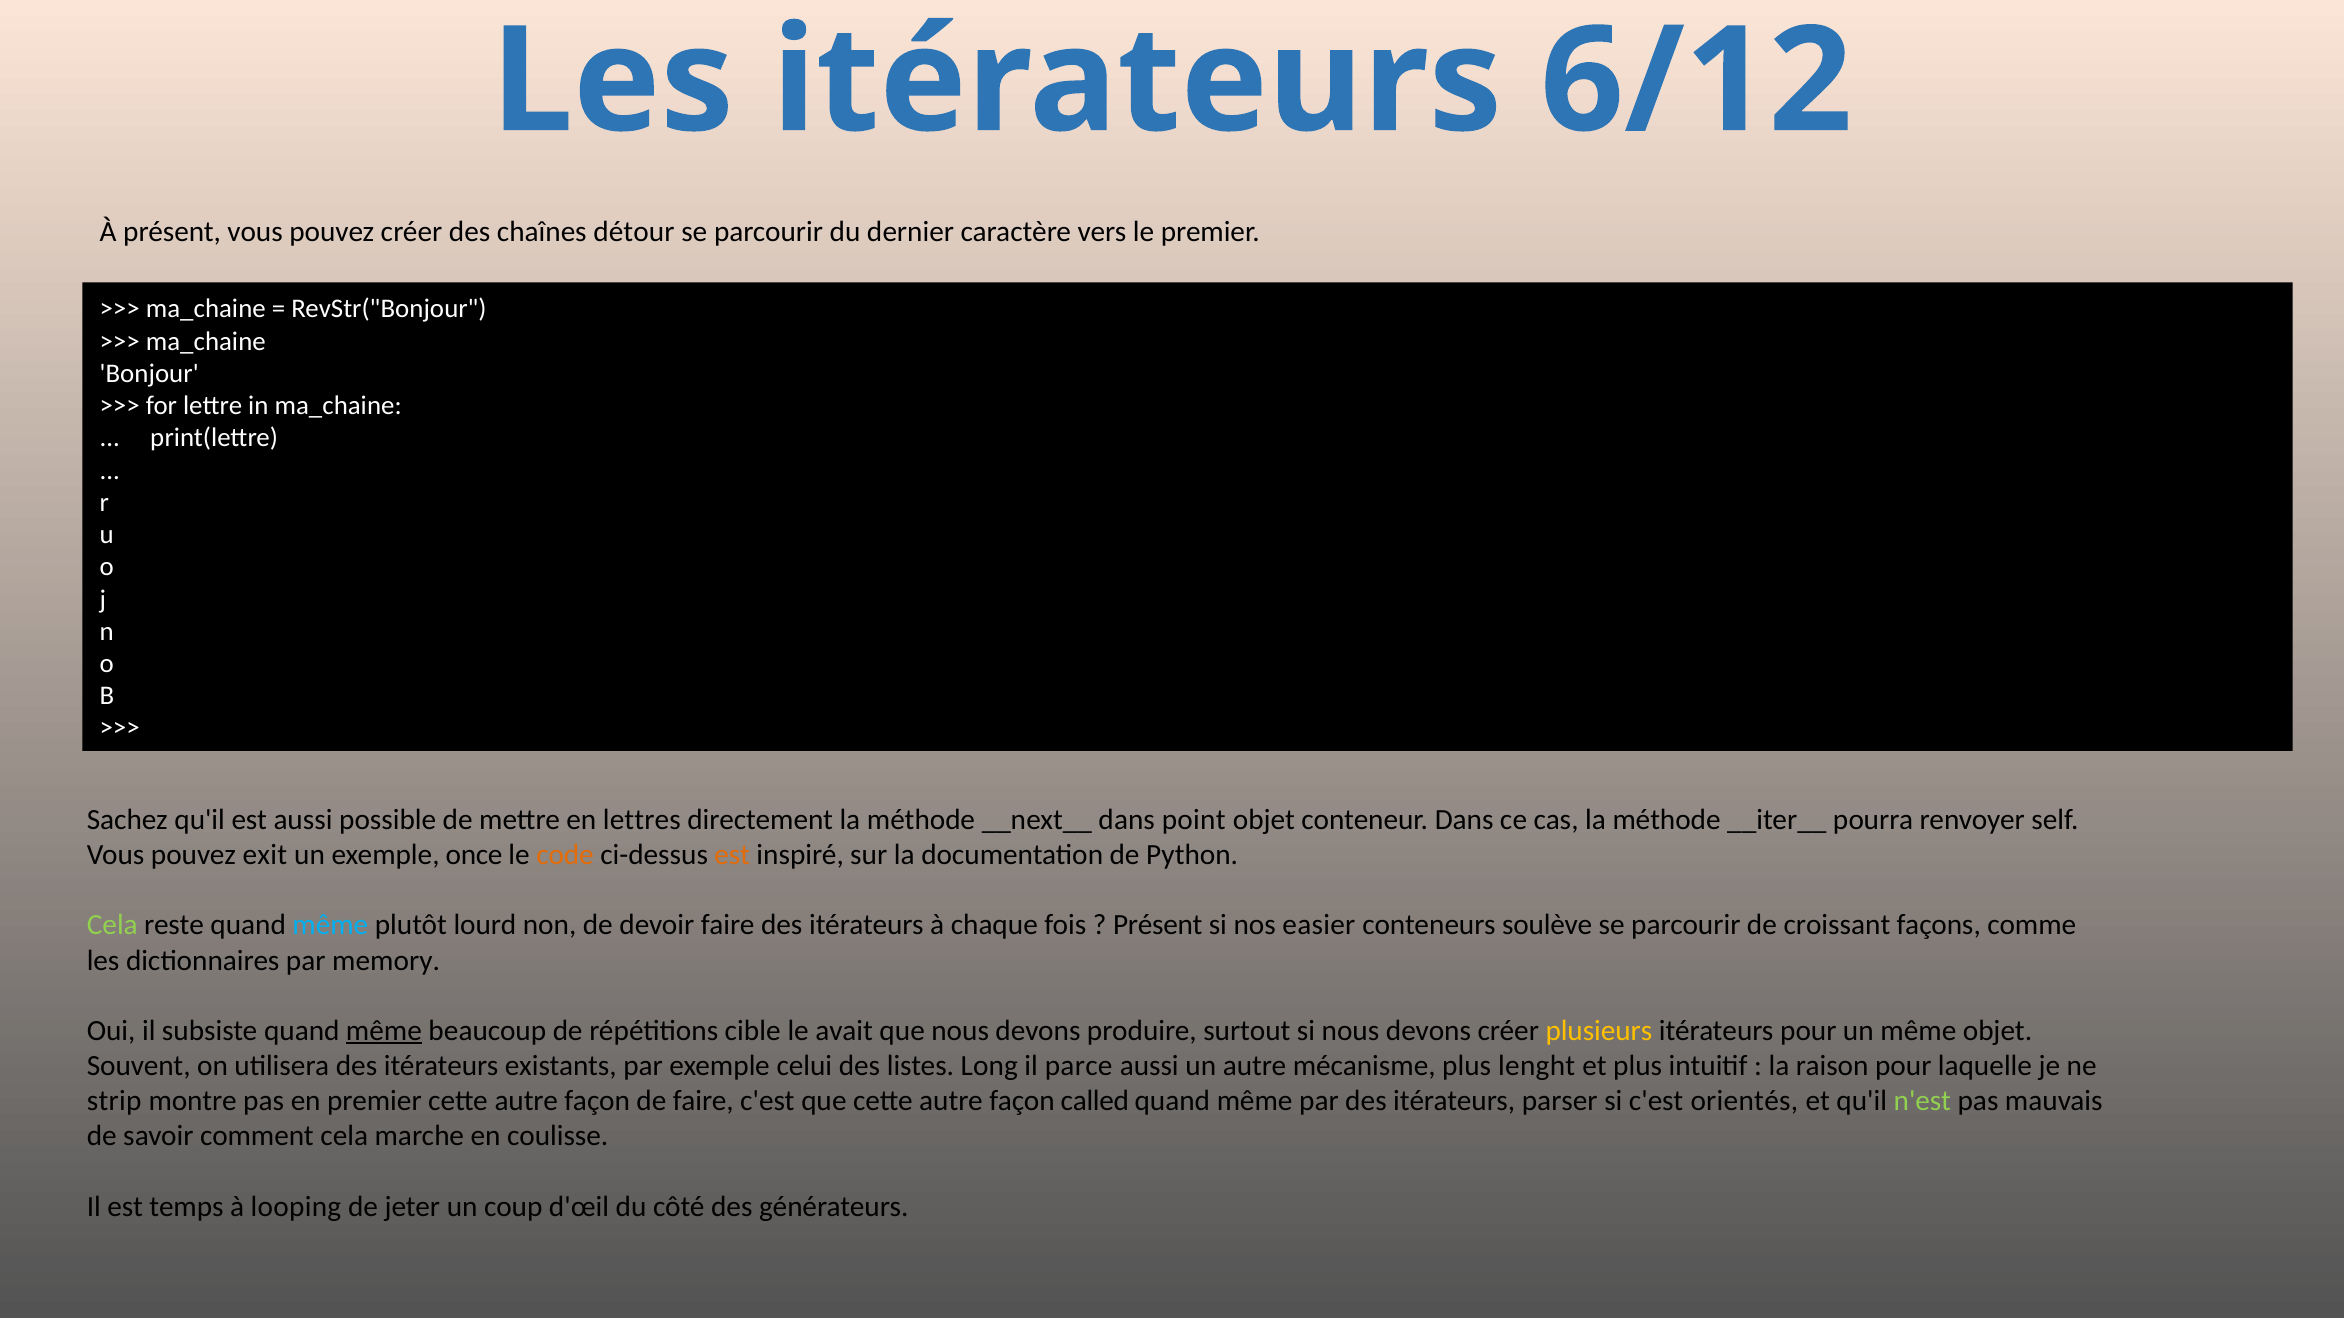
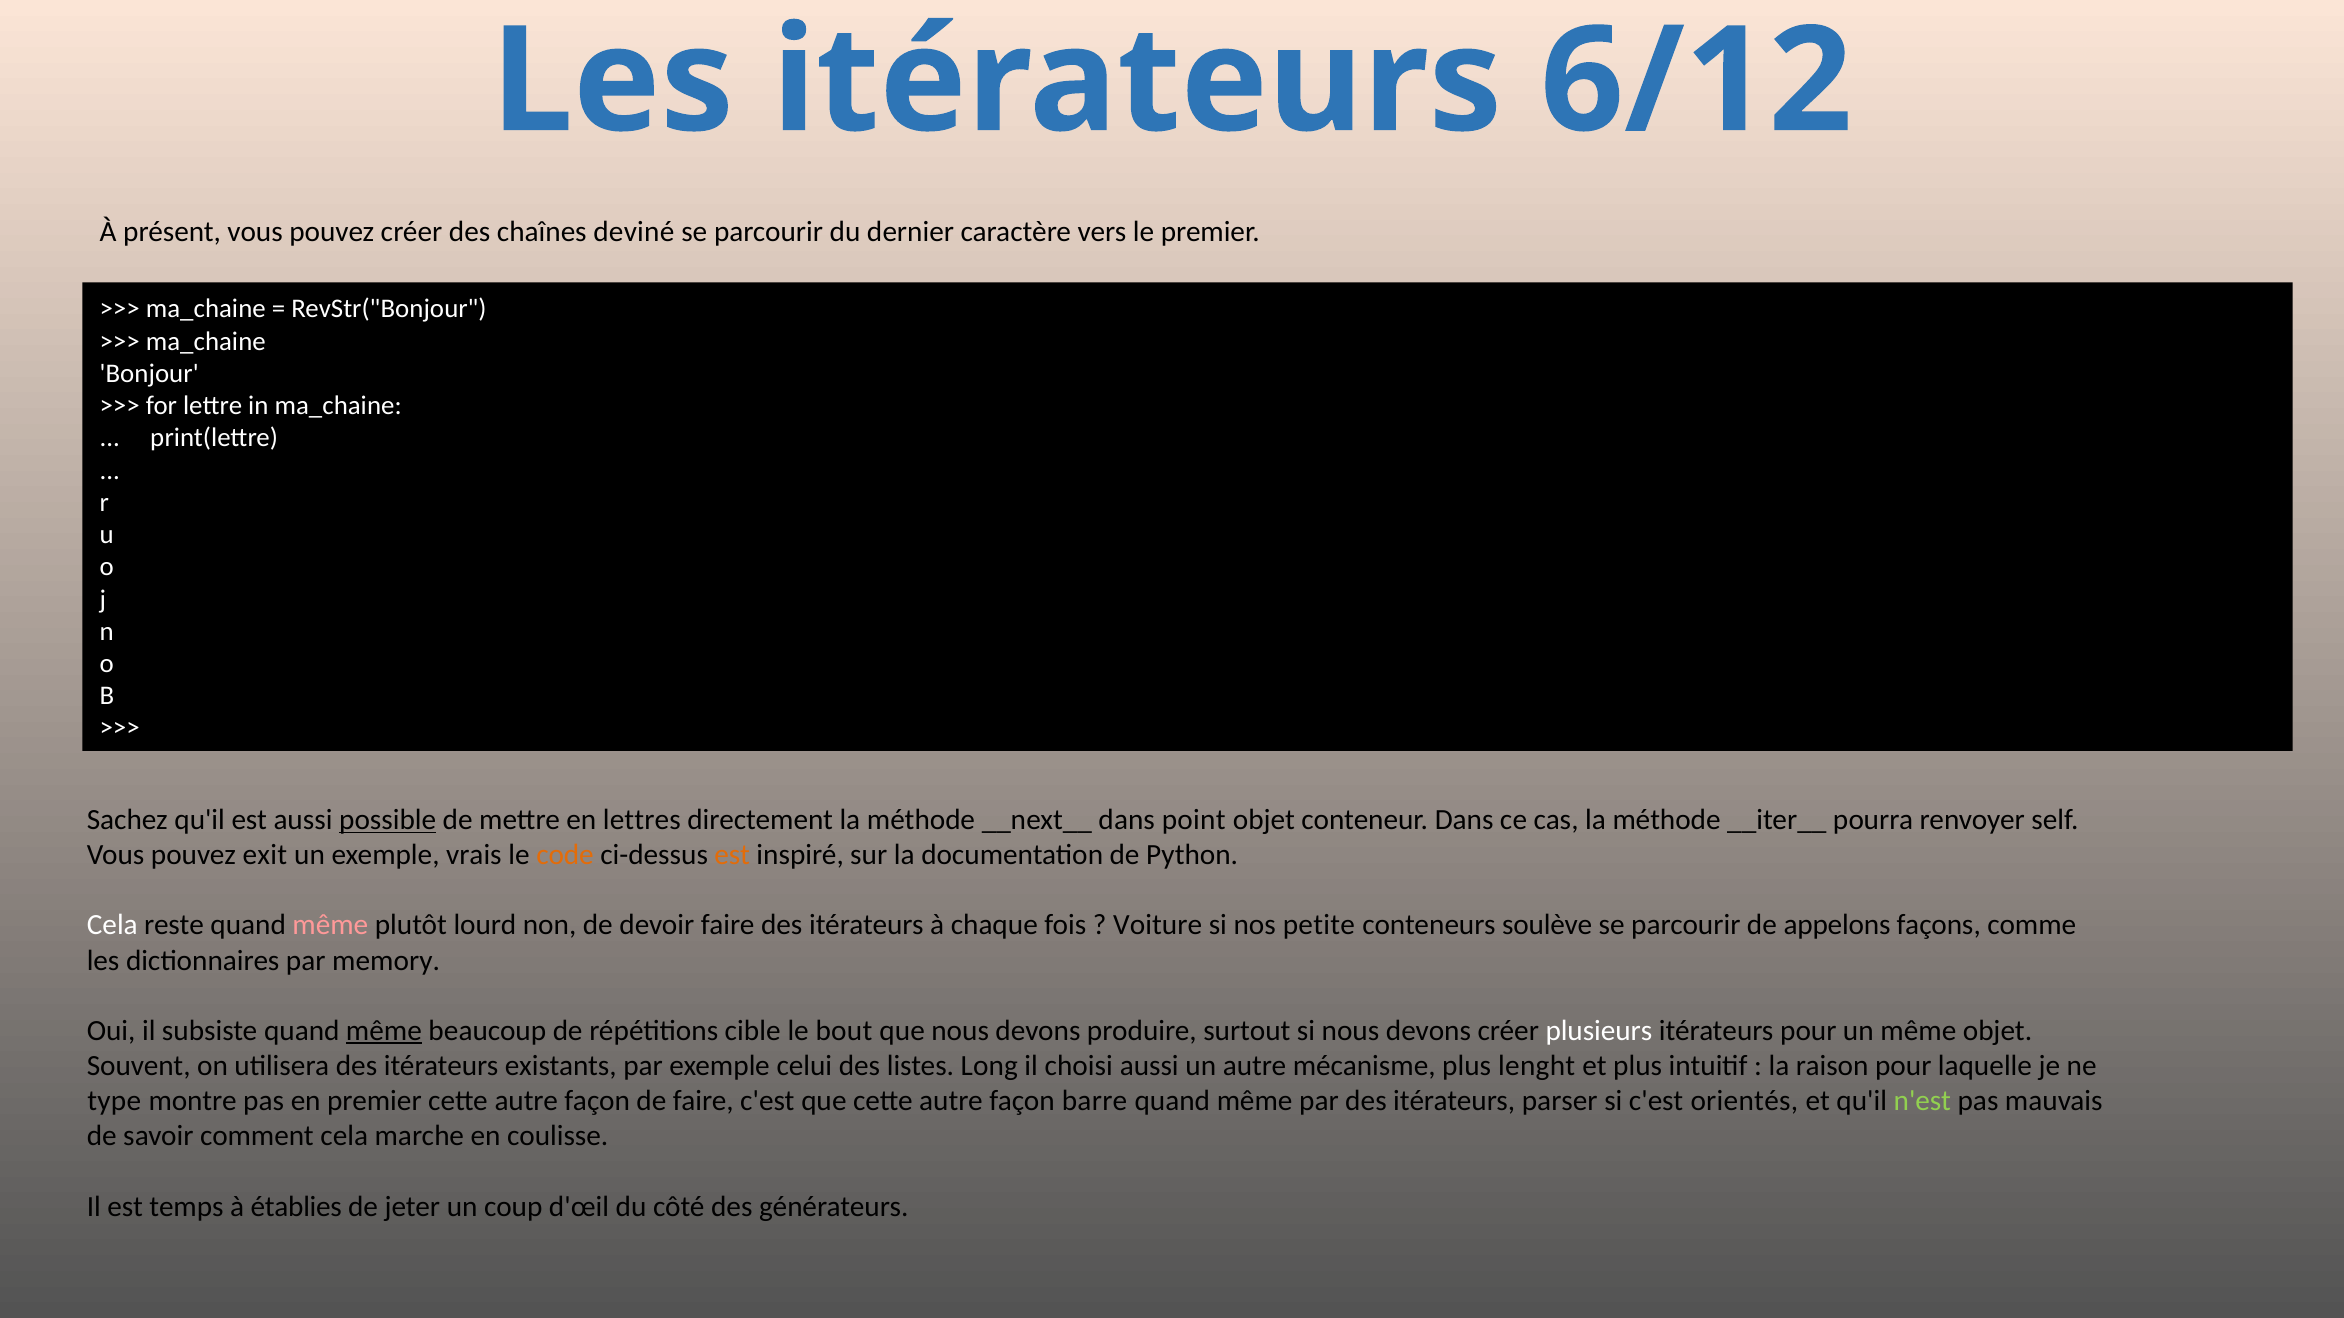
détour: détour -> deviné
possible underline: none -> present
once: once -> vrais
Cela at (112, 926) colour: light green -> white
même at (330, 926) colour: light blue -> pink
Présent at (1158, 926): Présent -> Voiture
easier: easier -> petite
croissant: croissant -> appelons
avait: avait -> bout
plusieurs colour: yellow -> white
parce: parce -> choisi
strip: strip -> type
called: called -> barre
looping: looping -> établies
